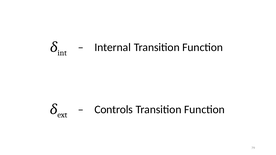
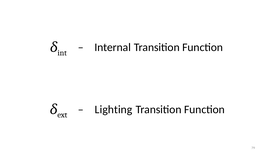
Controls: Controls -> Lighting
